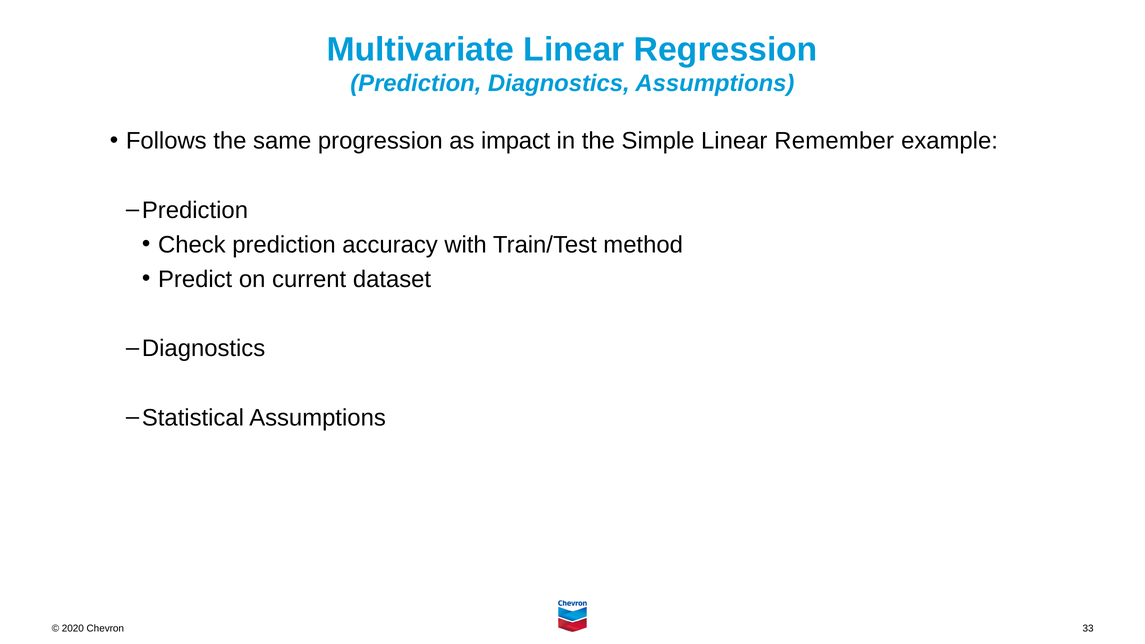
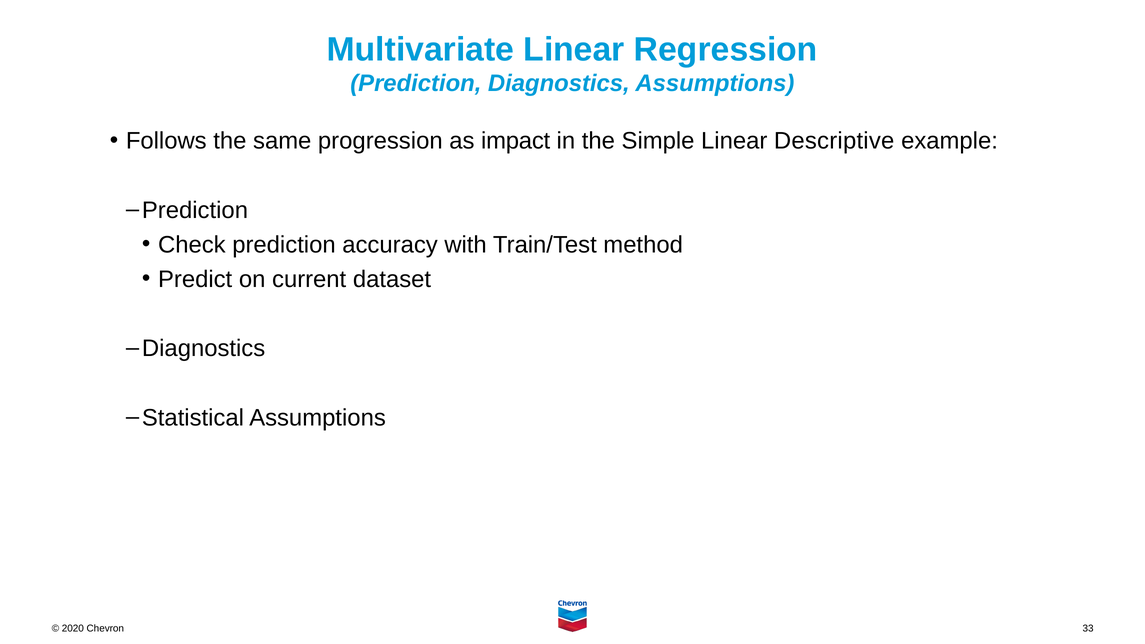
Remember: Remember -> Descriptive
